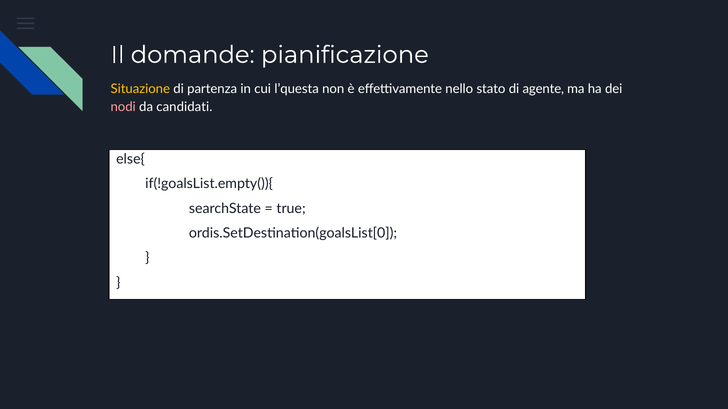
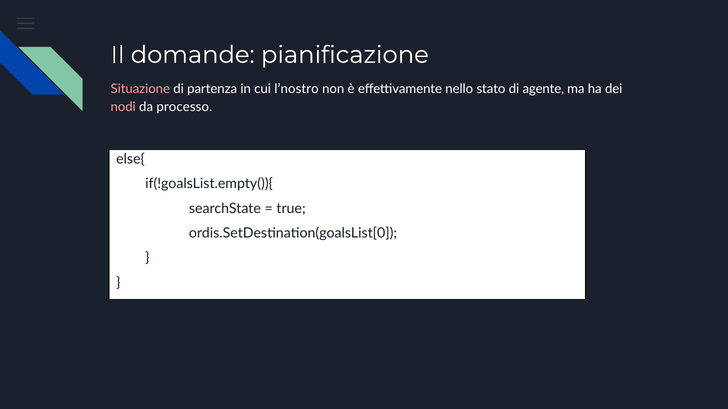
Situazione colour: yellow -> pink
l’questa: l’questa -> l’nostro
candidati: candidati -> processo
